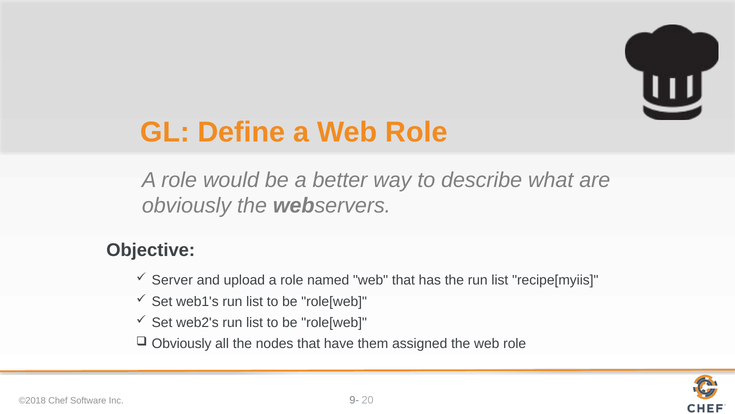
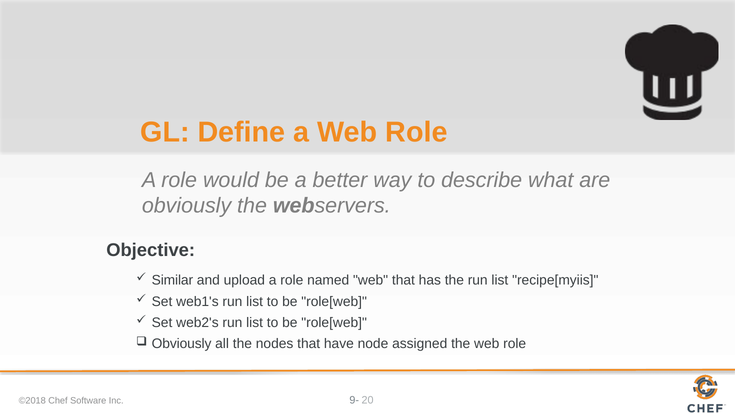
Server: Server -> Similar
them: them -> node
